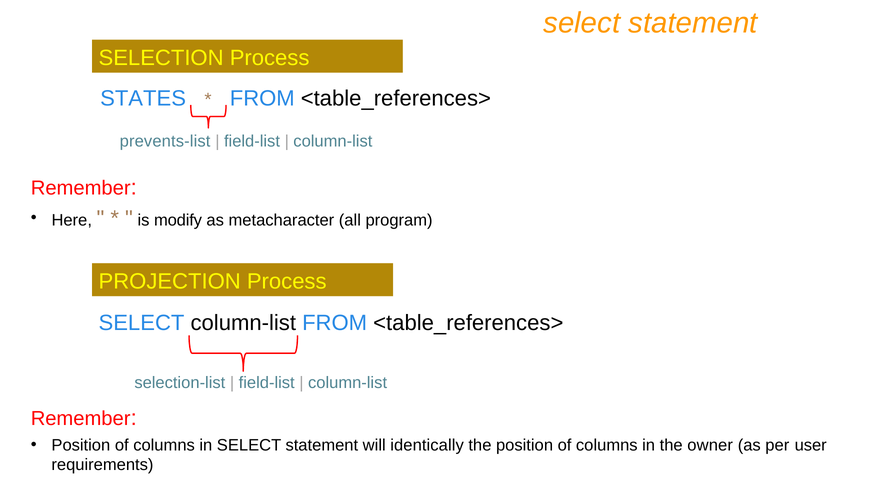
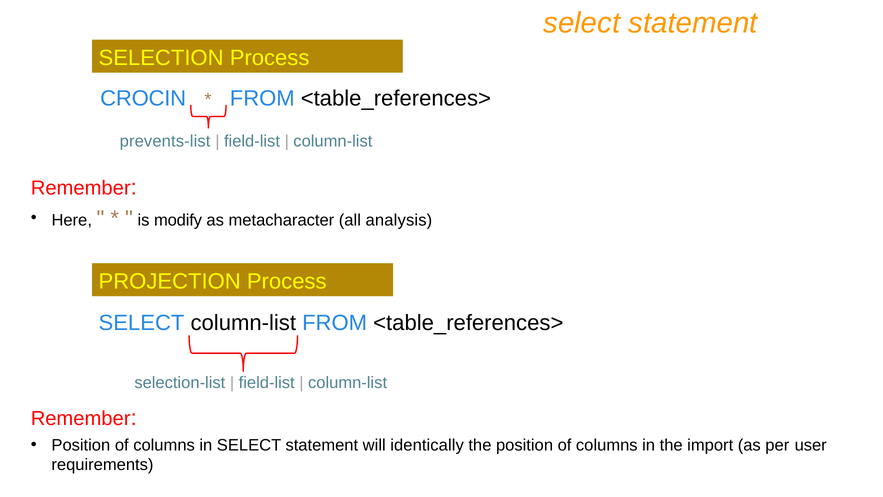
STATES: STATES -> CROCIN
program: program -> analysis
owner: owner -> import
